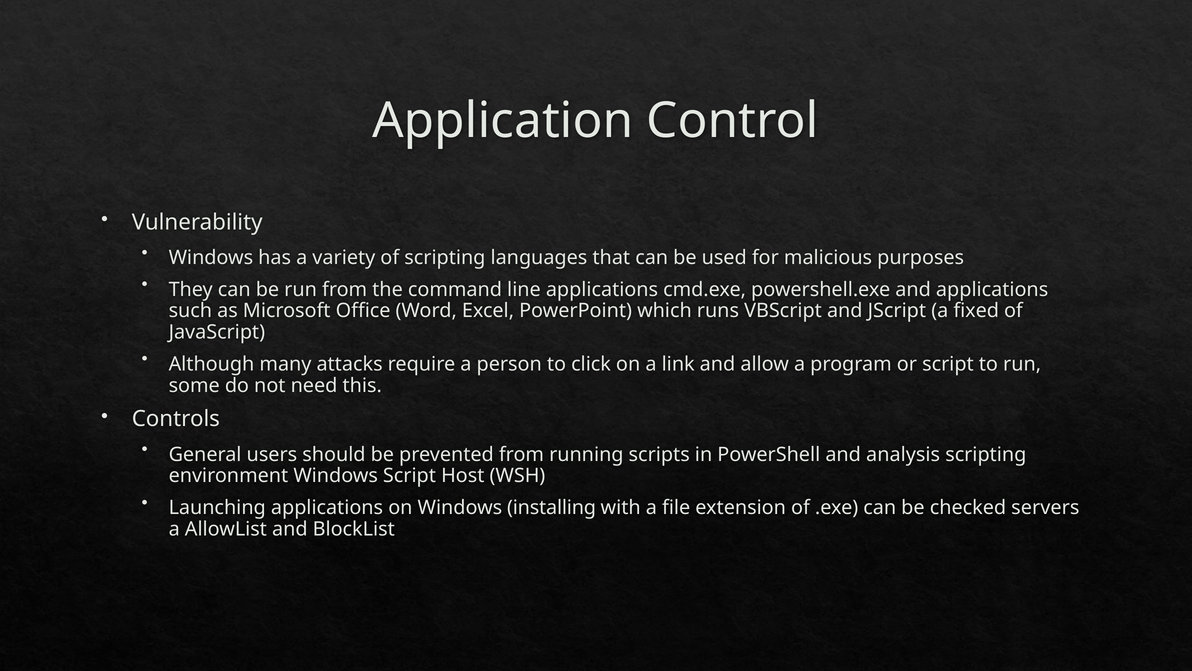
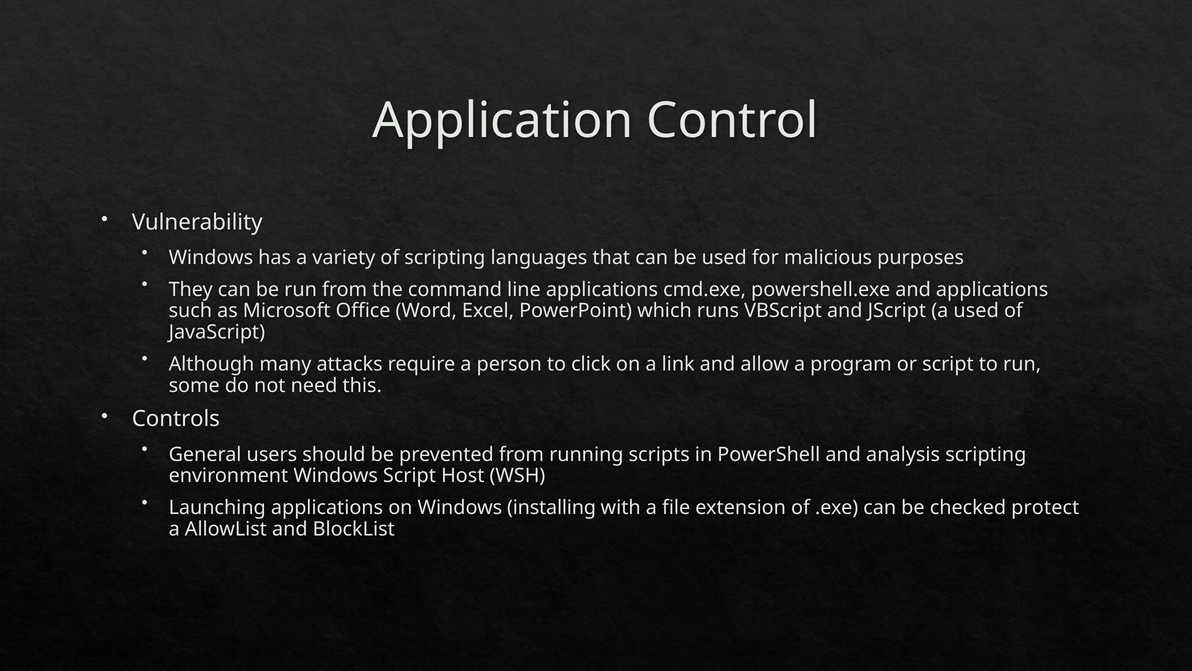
a fixed: fixed -> used
servers: servers -> protect
